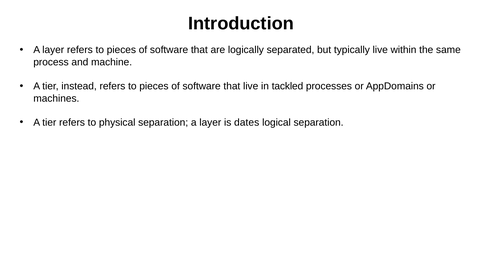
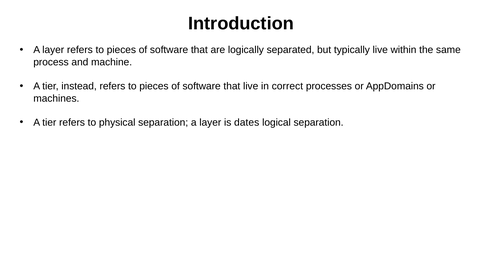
tackled: tackled -> correct
